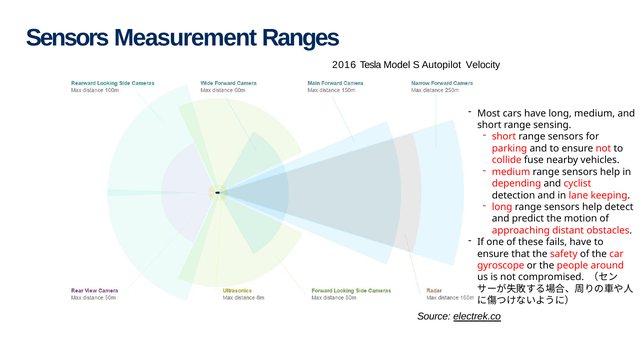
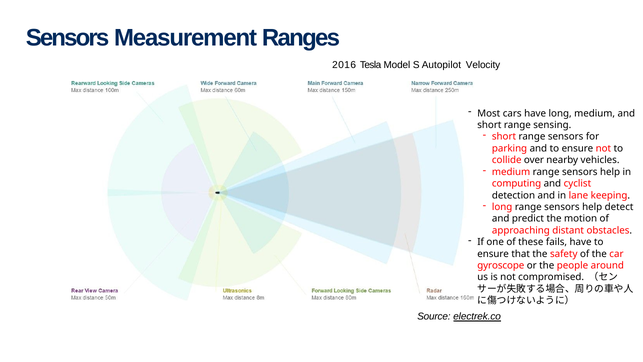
fuse: fuse -> over
depending: depending -> computing
